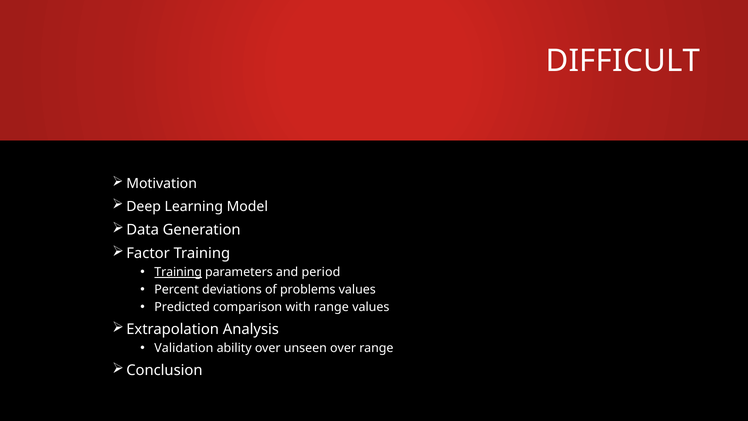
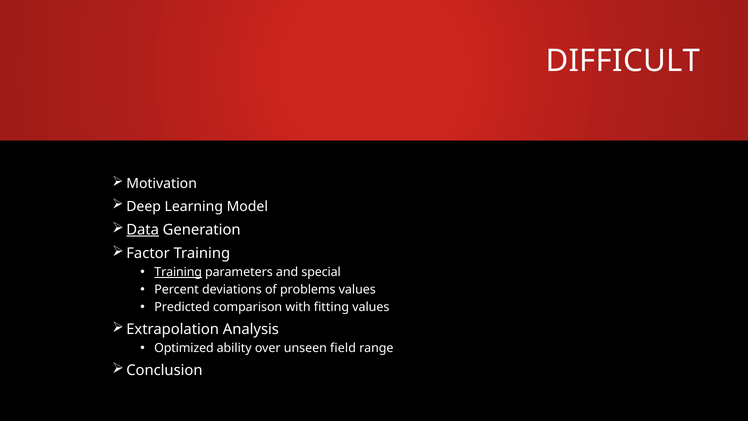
Data underline: none -> present
period: period -> special
with range: range -> fitting
Validation: Validation -> Optimized
unseen over: over -> field
